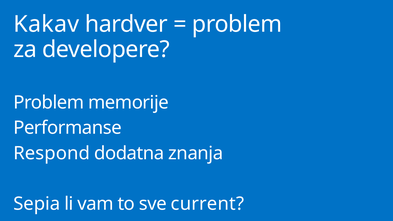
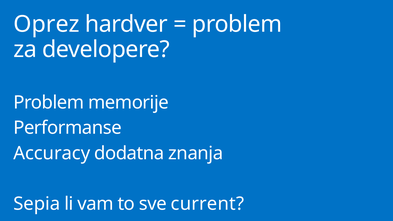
Kakav: Kakav -> Oprez
Respond: Respond -> Accuracy
